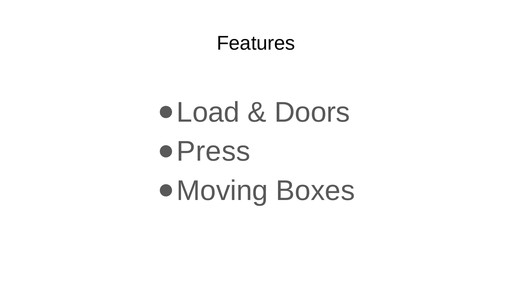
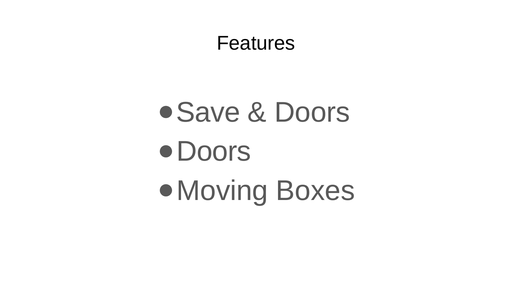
Load: Load -> Save
Press at (214, 152): Press -> Doors
